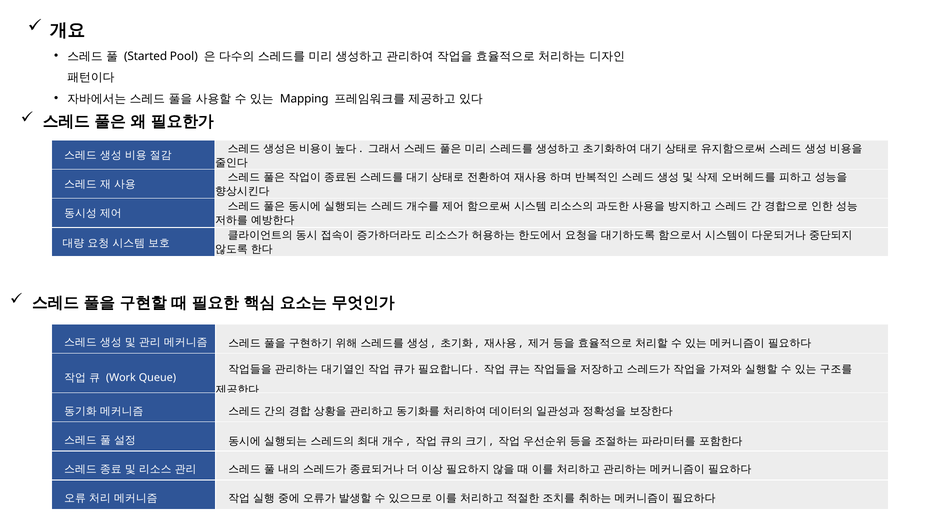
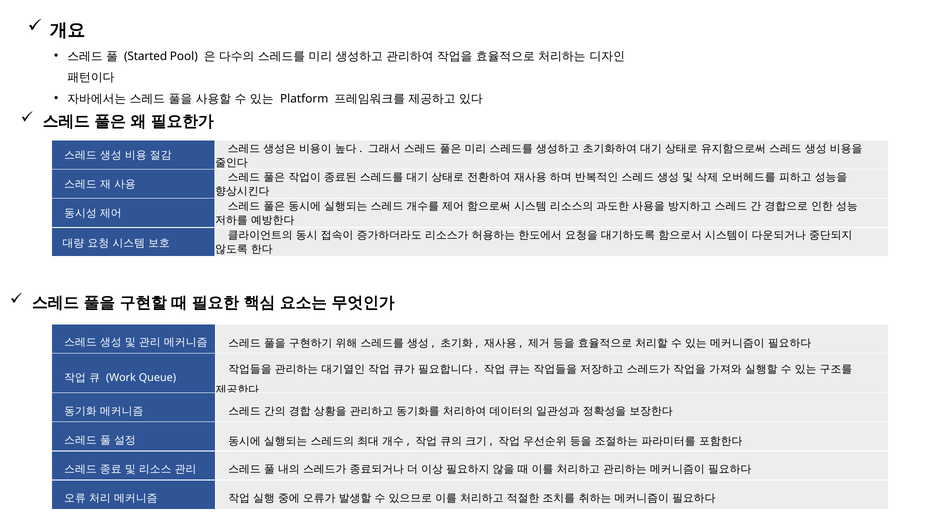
Mapping: Mapping -> Platform
